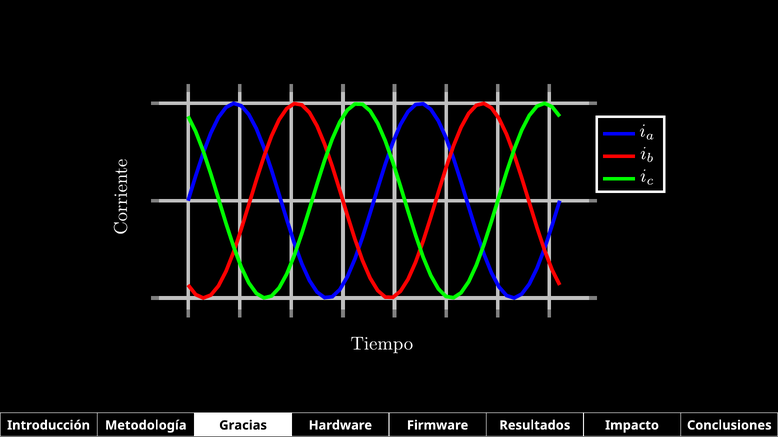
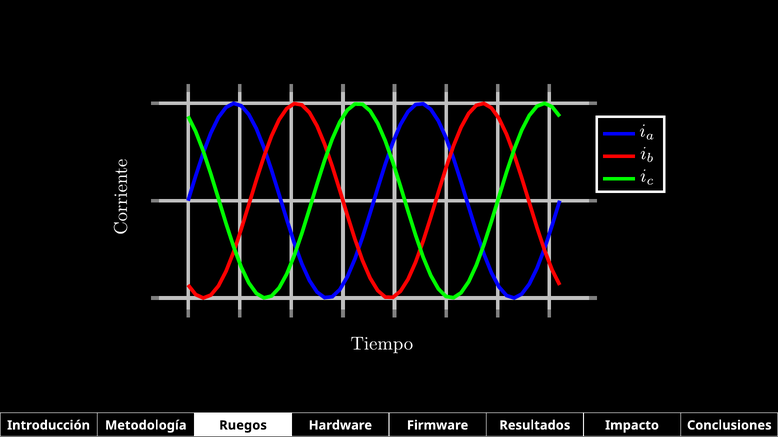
Gracias: Gracias -> Ruegos
